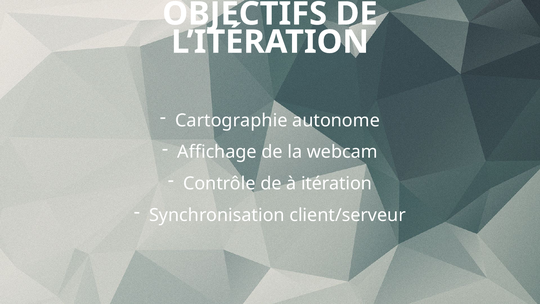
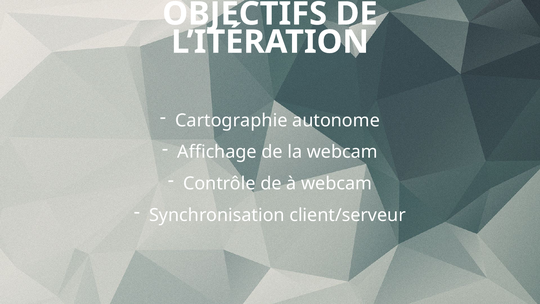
à itération: itération -> webcam
